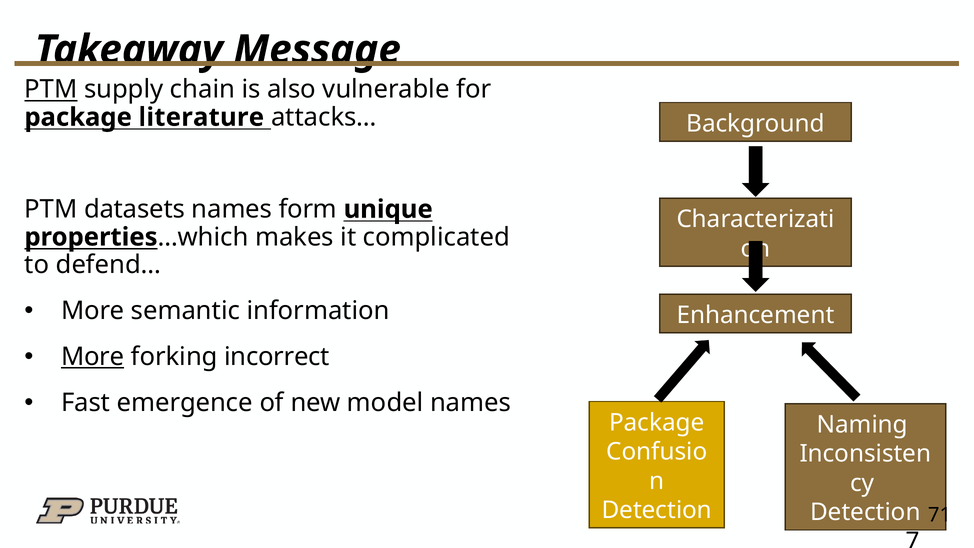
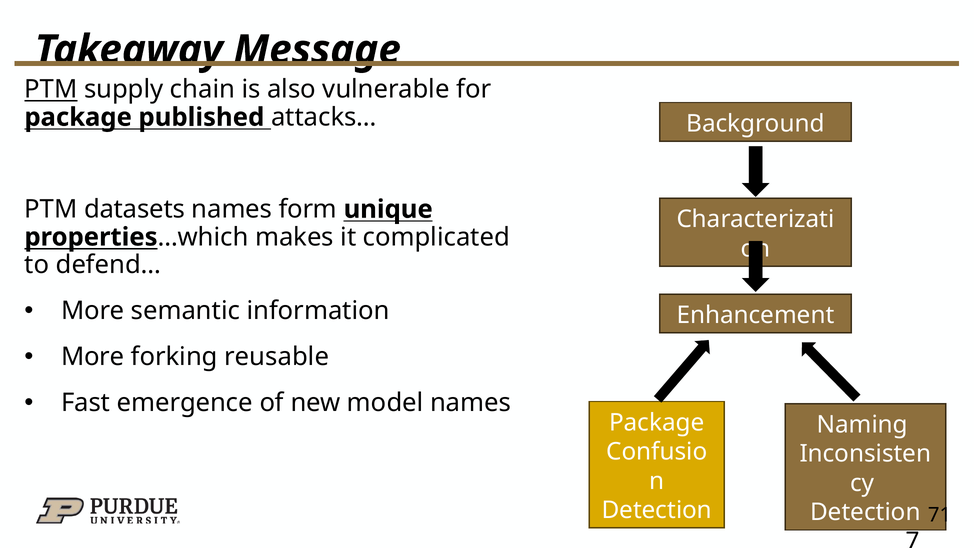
literature: literature -> published
More at (93, 357) underline: present -> none
incorrect: incorrect -> reusable
